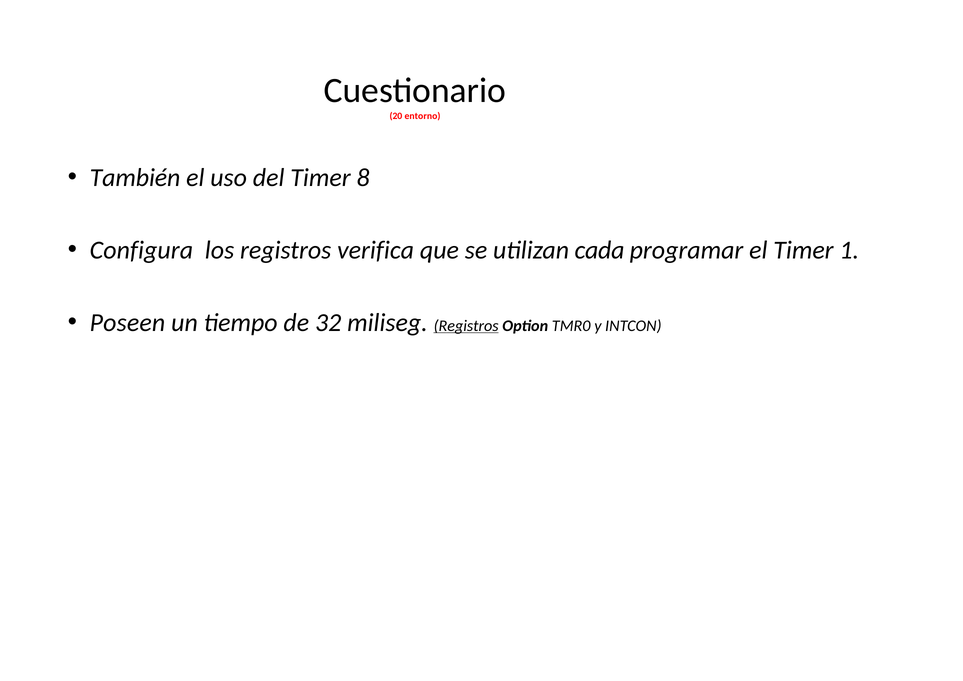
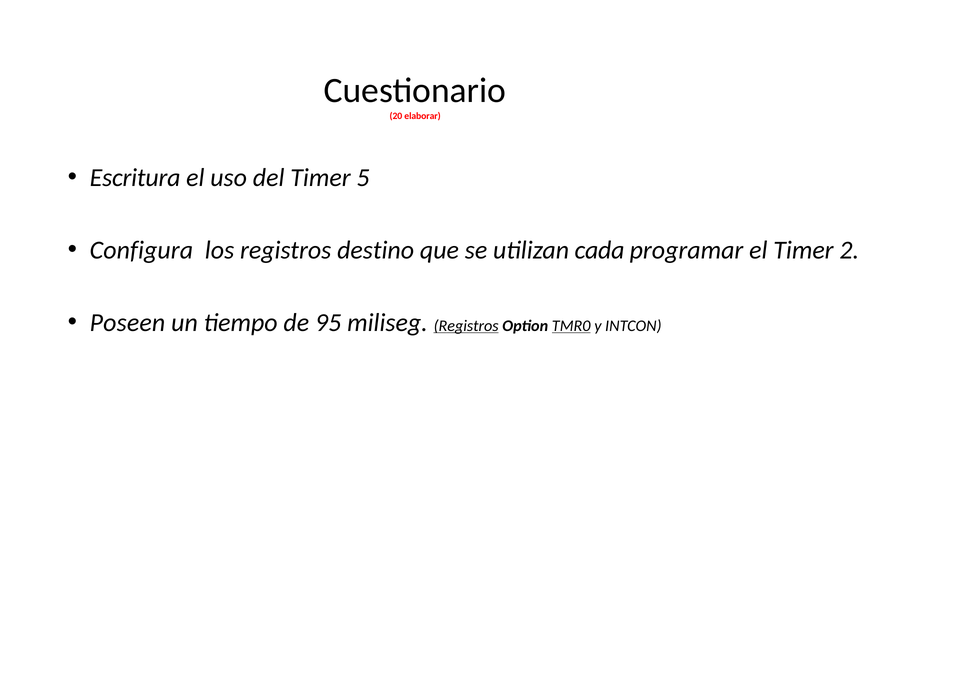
entorno: entorno -> elaborar
También: También -> Escritura
8: 8 -> 5
verifica: verifica -> destino
1: 1 -> 2
32: 32 -> 95
TMR0 underline: none -> present
